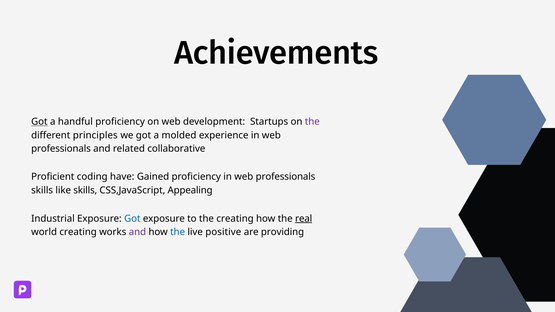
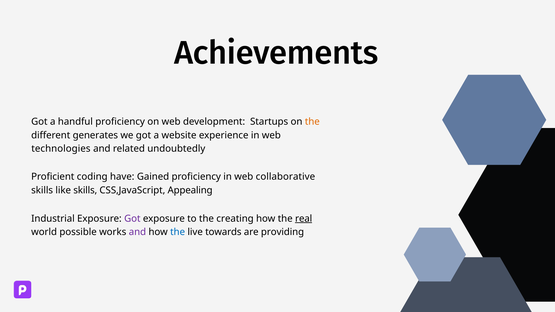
Got at (39, 122) underline: present -> none
the at (312, 122) colour: purple -> orange
principles: principles -> generates
molded: molded -> website
professionals at (61, 149): professionals -> technologies
collaborative: collaborative -> undoubtedly
proficiency in web professionals: professionals -> collaborative
Got at (132, 219) colour: blue -> purple
world creating: creating -> possible
positive: positive -> towards
